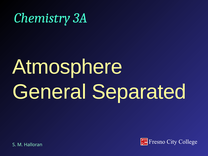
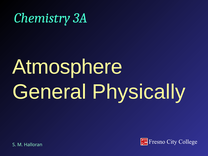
Separated: Separated -> Physically
